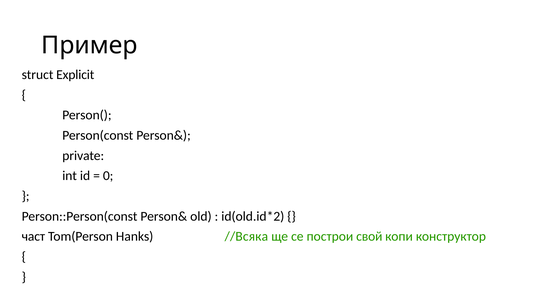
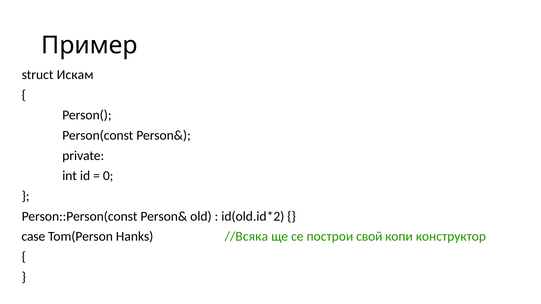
Explicit: Explicit -> Искам
част: част -> case
